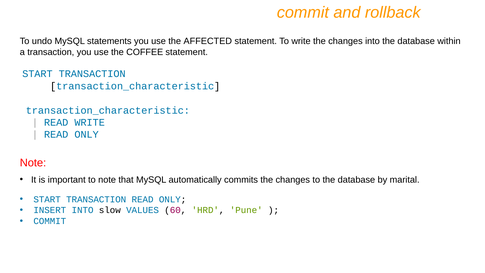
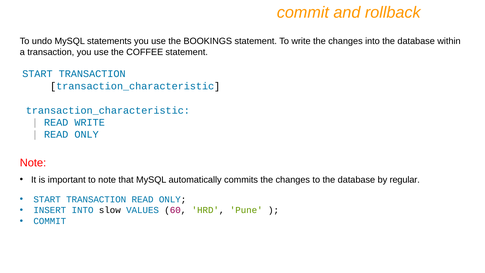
AFFECTED: AFFECTED -> BOOKINGS
marital: marital -> regular
